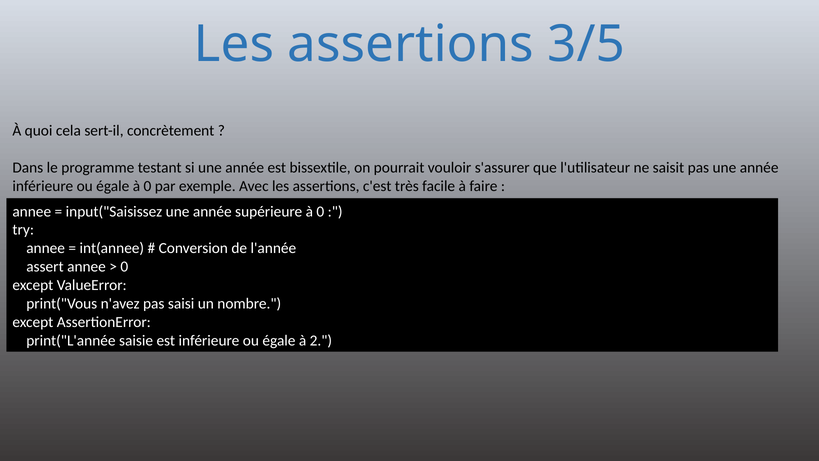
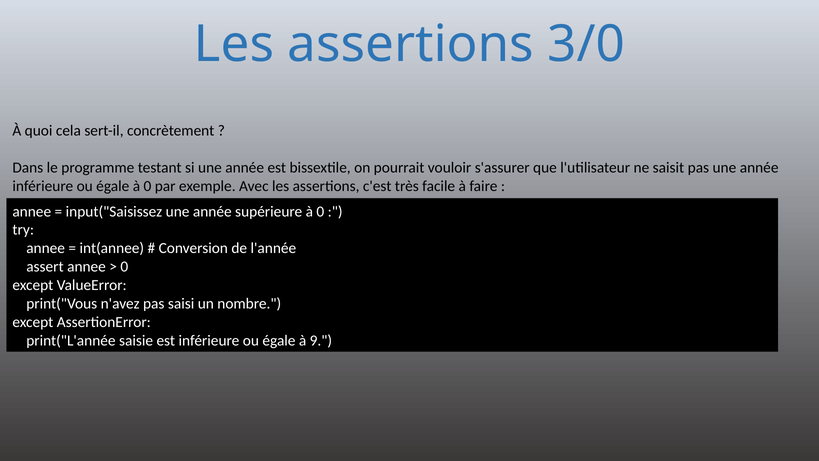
3/5: 3/5 -> 3/0
2: 2 -> 9
